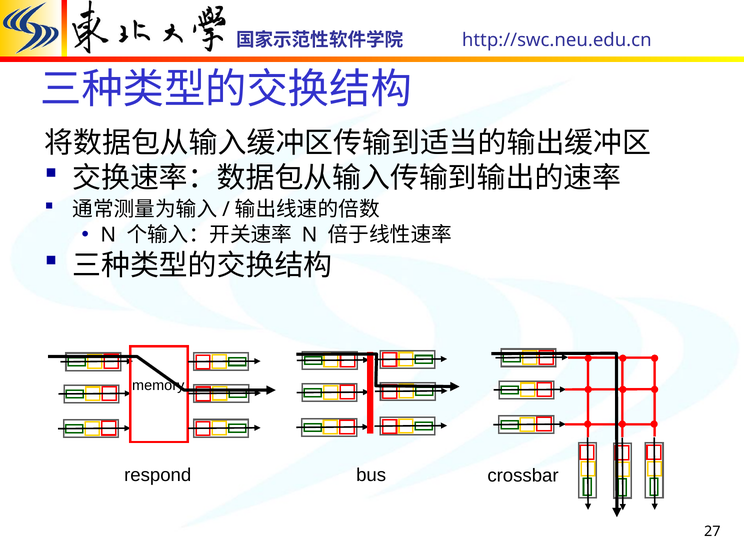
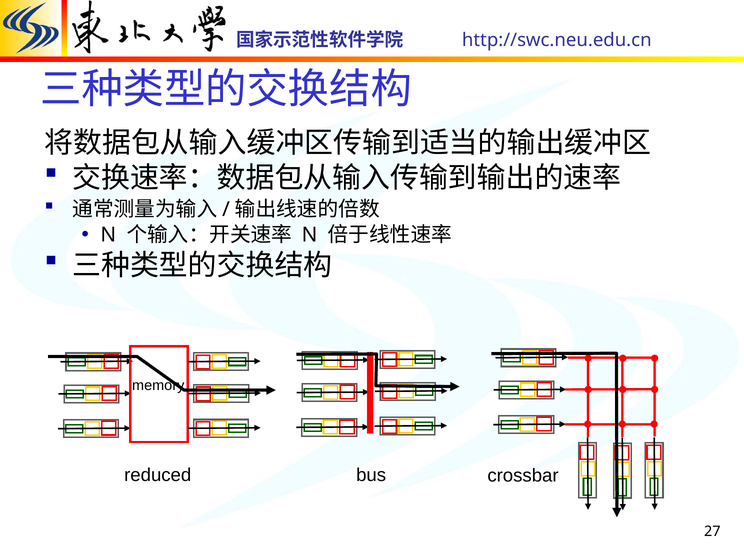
respond: respond -> reduced
